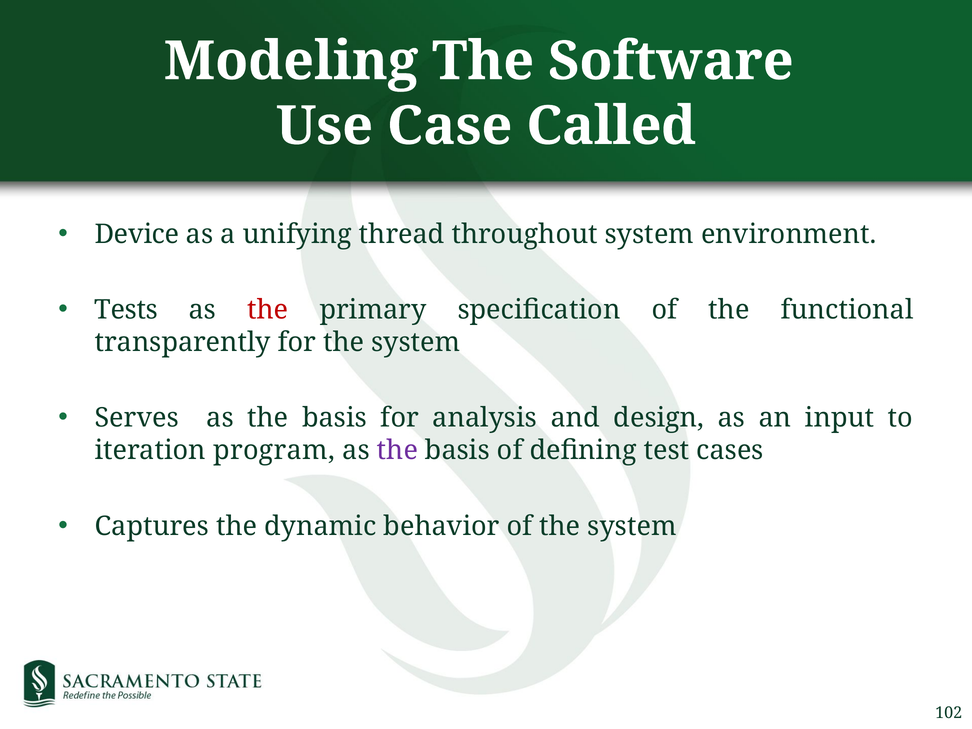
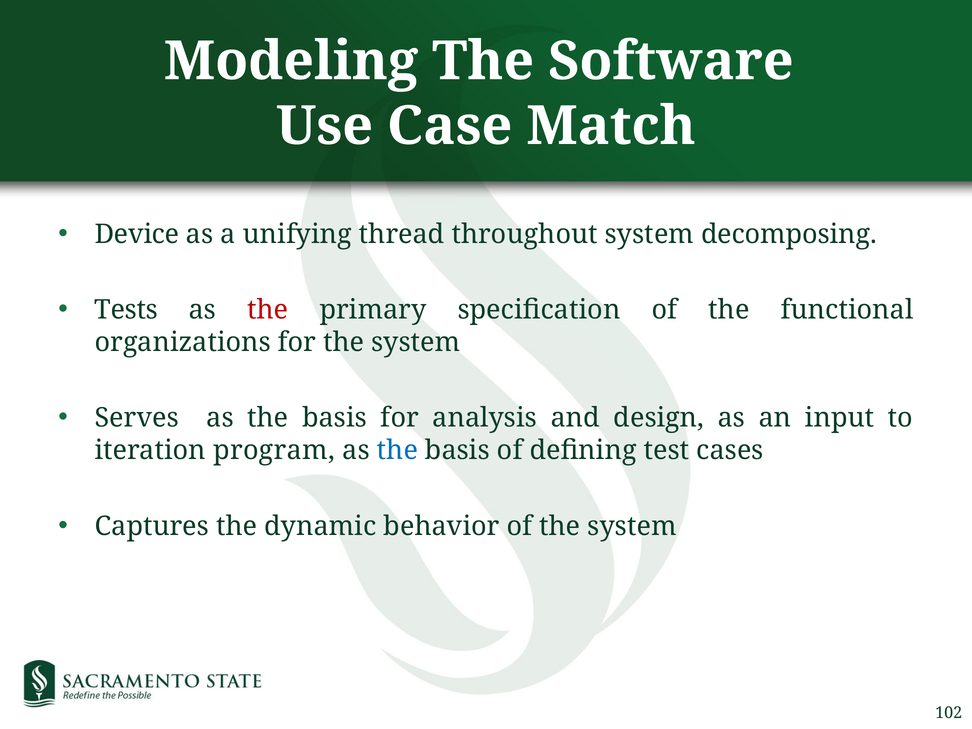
Called: Called -> Match
environment: environment -> decomposing
transparently: transparently -> organizations
the at (397, 451) colour: purple -> blue
